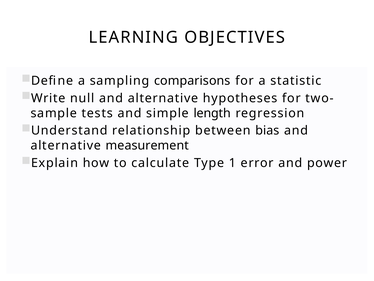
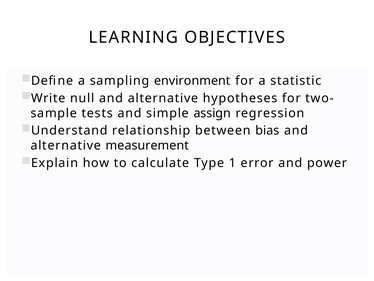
comparisons: comparisons -> environment
length: length -> assign
